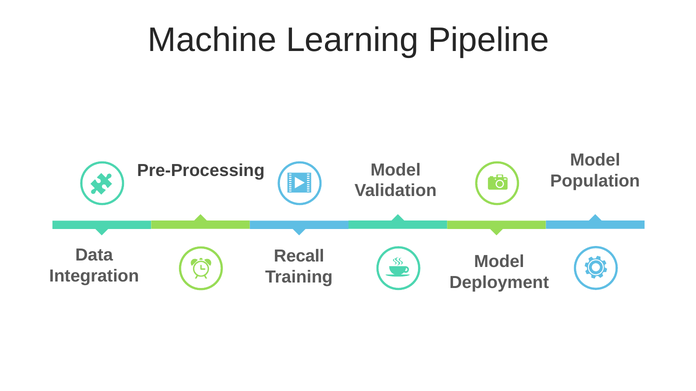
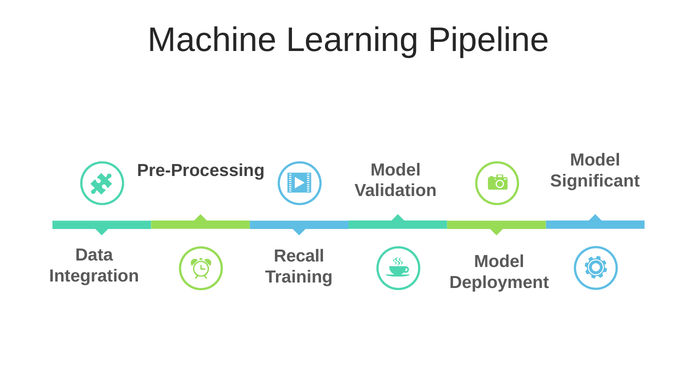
Population: Population -> Significant
